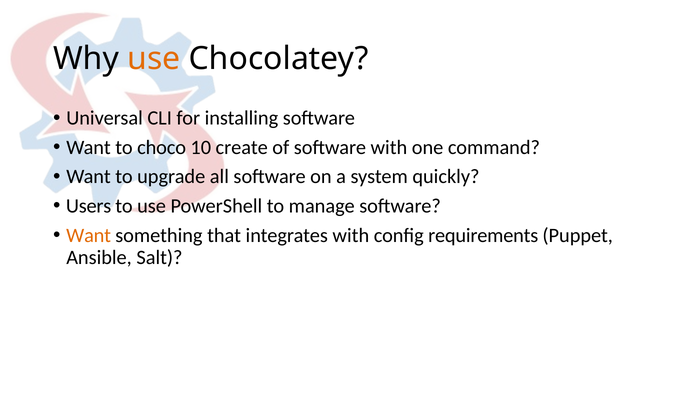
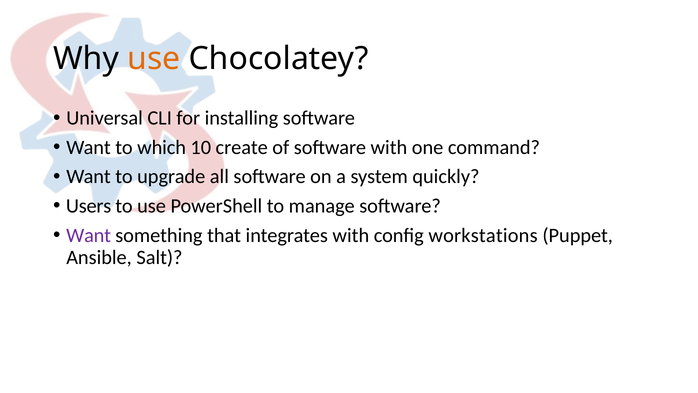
choco: choco -> which
Want at (89, 235) colour: orange -> purple
requirements: requirements -> workstations
